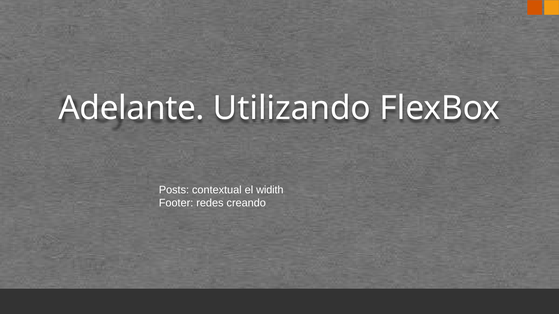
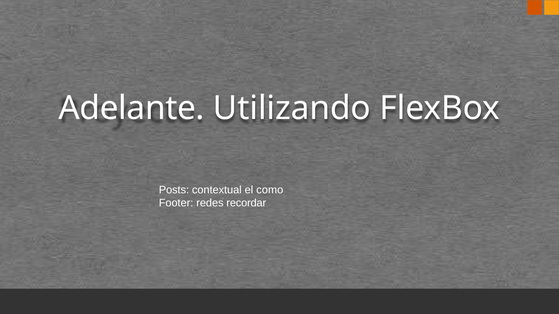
widith: widith -> como
creando: creando -> recordar
